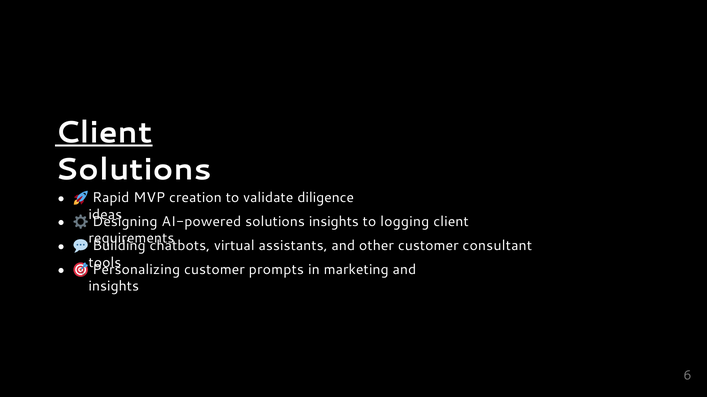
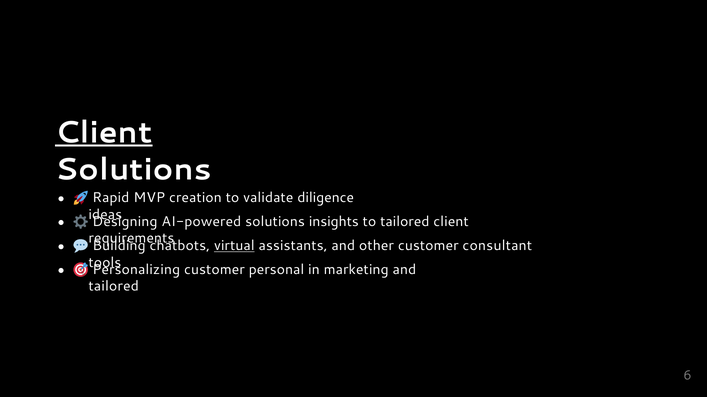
to logging: logging -> tailored
virtual underline: none -> present
prompts: prompts -> personal
insights at (114, 287): insights -> tailored
